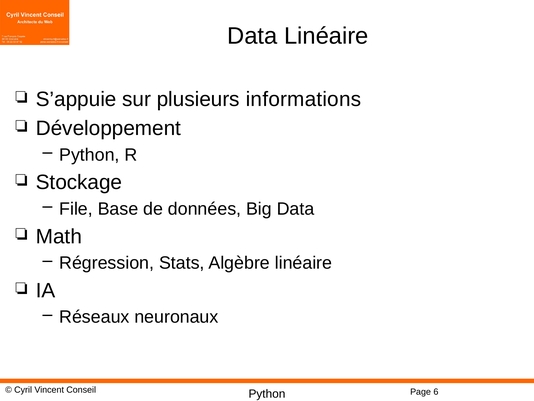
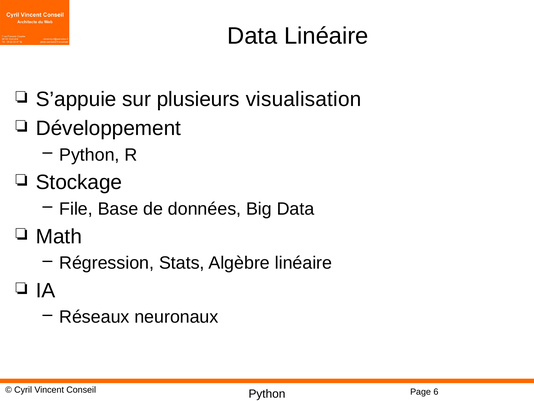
informations: informations -> visualisation
